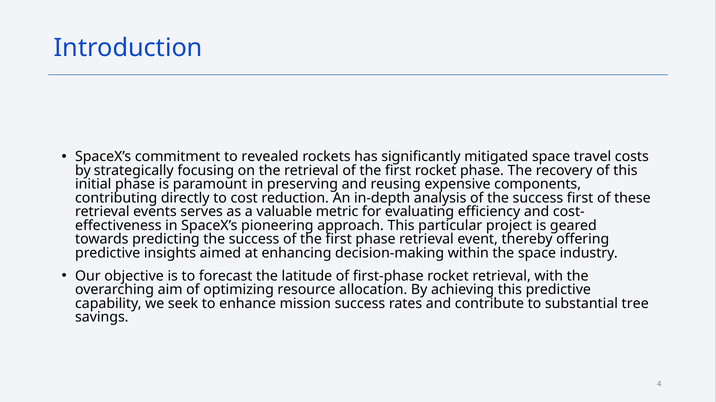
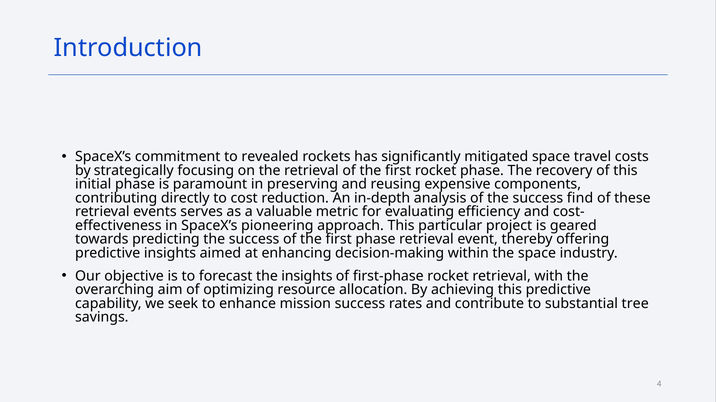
success first: first -> find
the latitude: latitude -> insights
